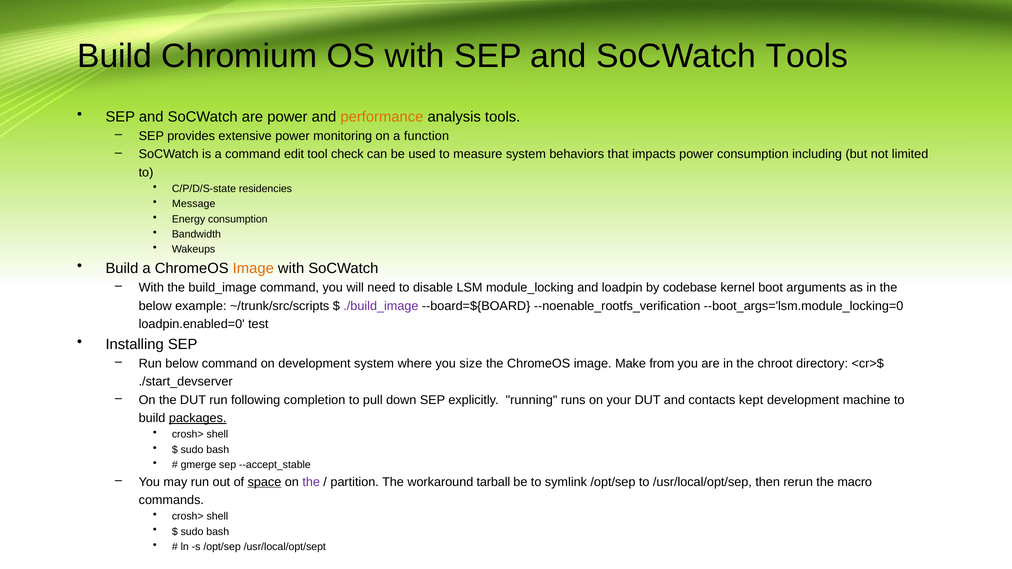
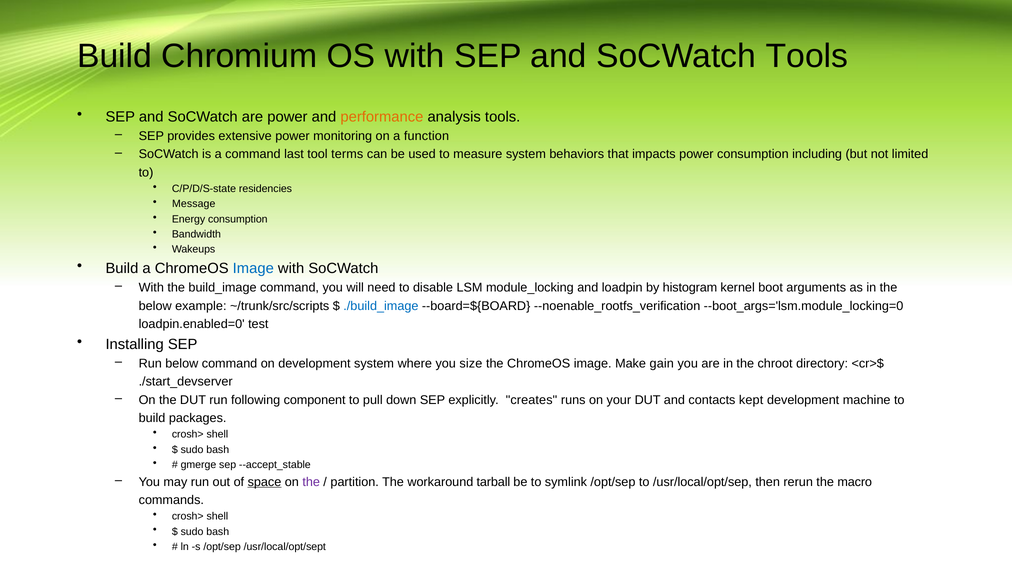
edit: edit -> last
check: check -> terms
Image at (253, 269) colour: orange -> blue
codebase: codebase -> histogram
./build_image colour: purple -> blue
from: from -> gain
completion: completion -> component
running: running -> creates
packages underline: present -> none
